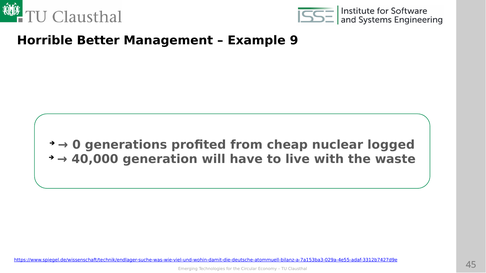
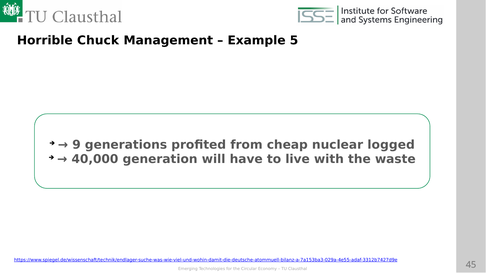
Better: Better -> Chuck
9: 9 -> 5
0: 0 -> 9
